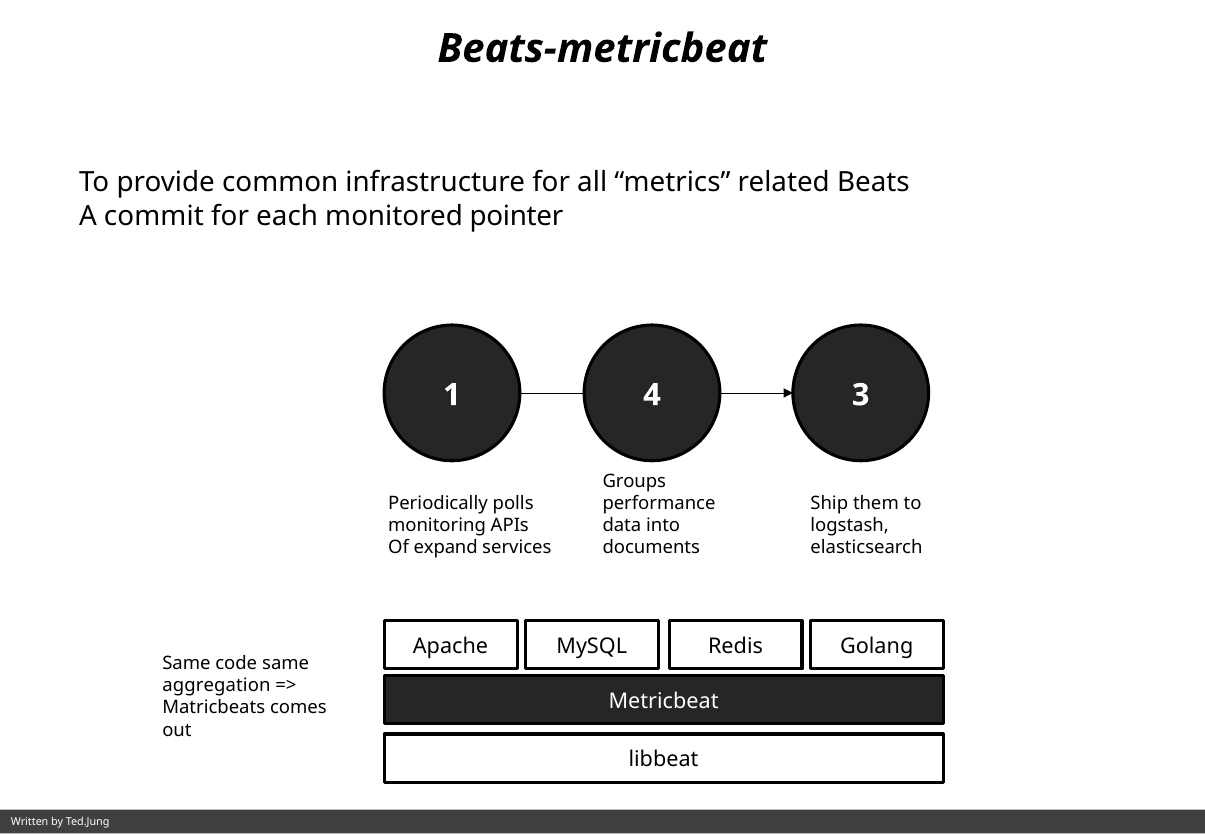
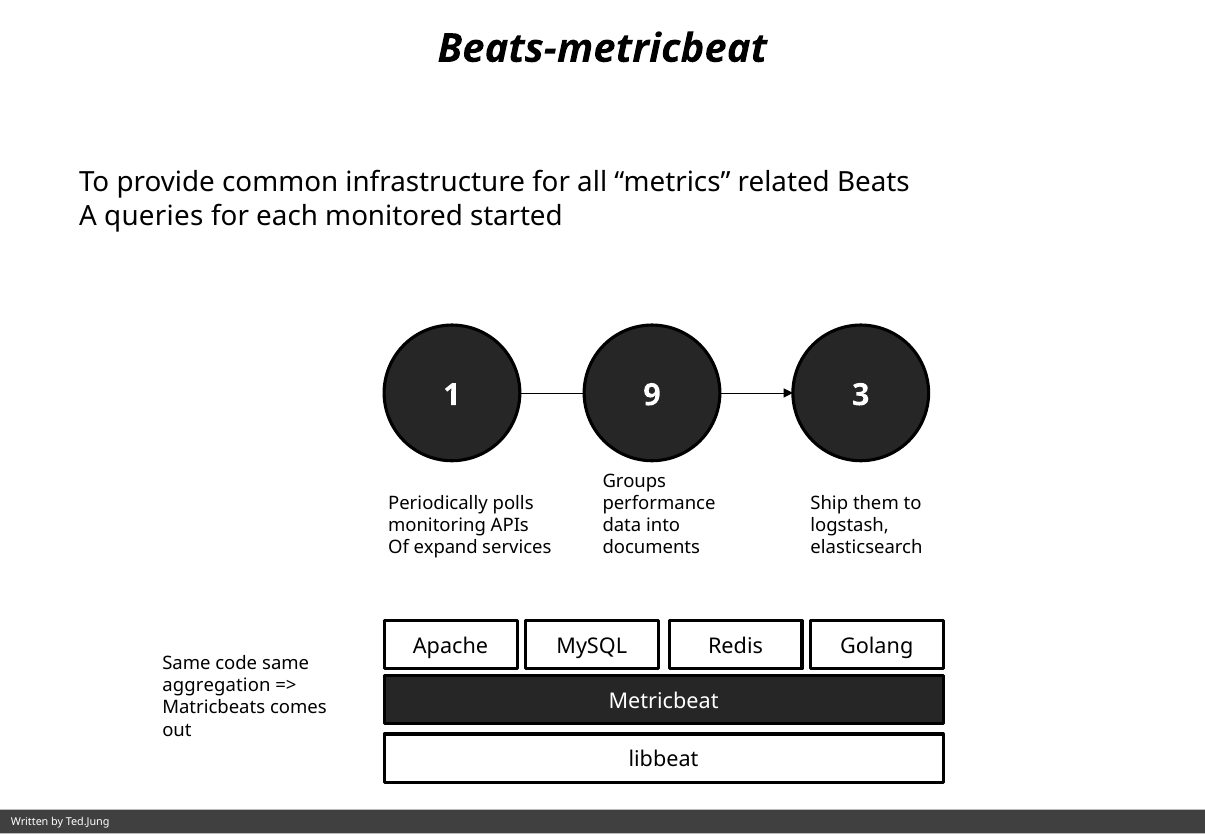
commit: commit -> queries
pointer: pointer -> started
4: 4 -> 9
